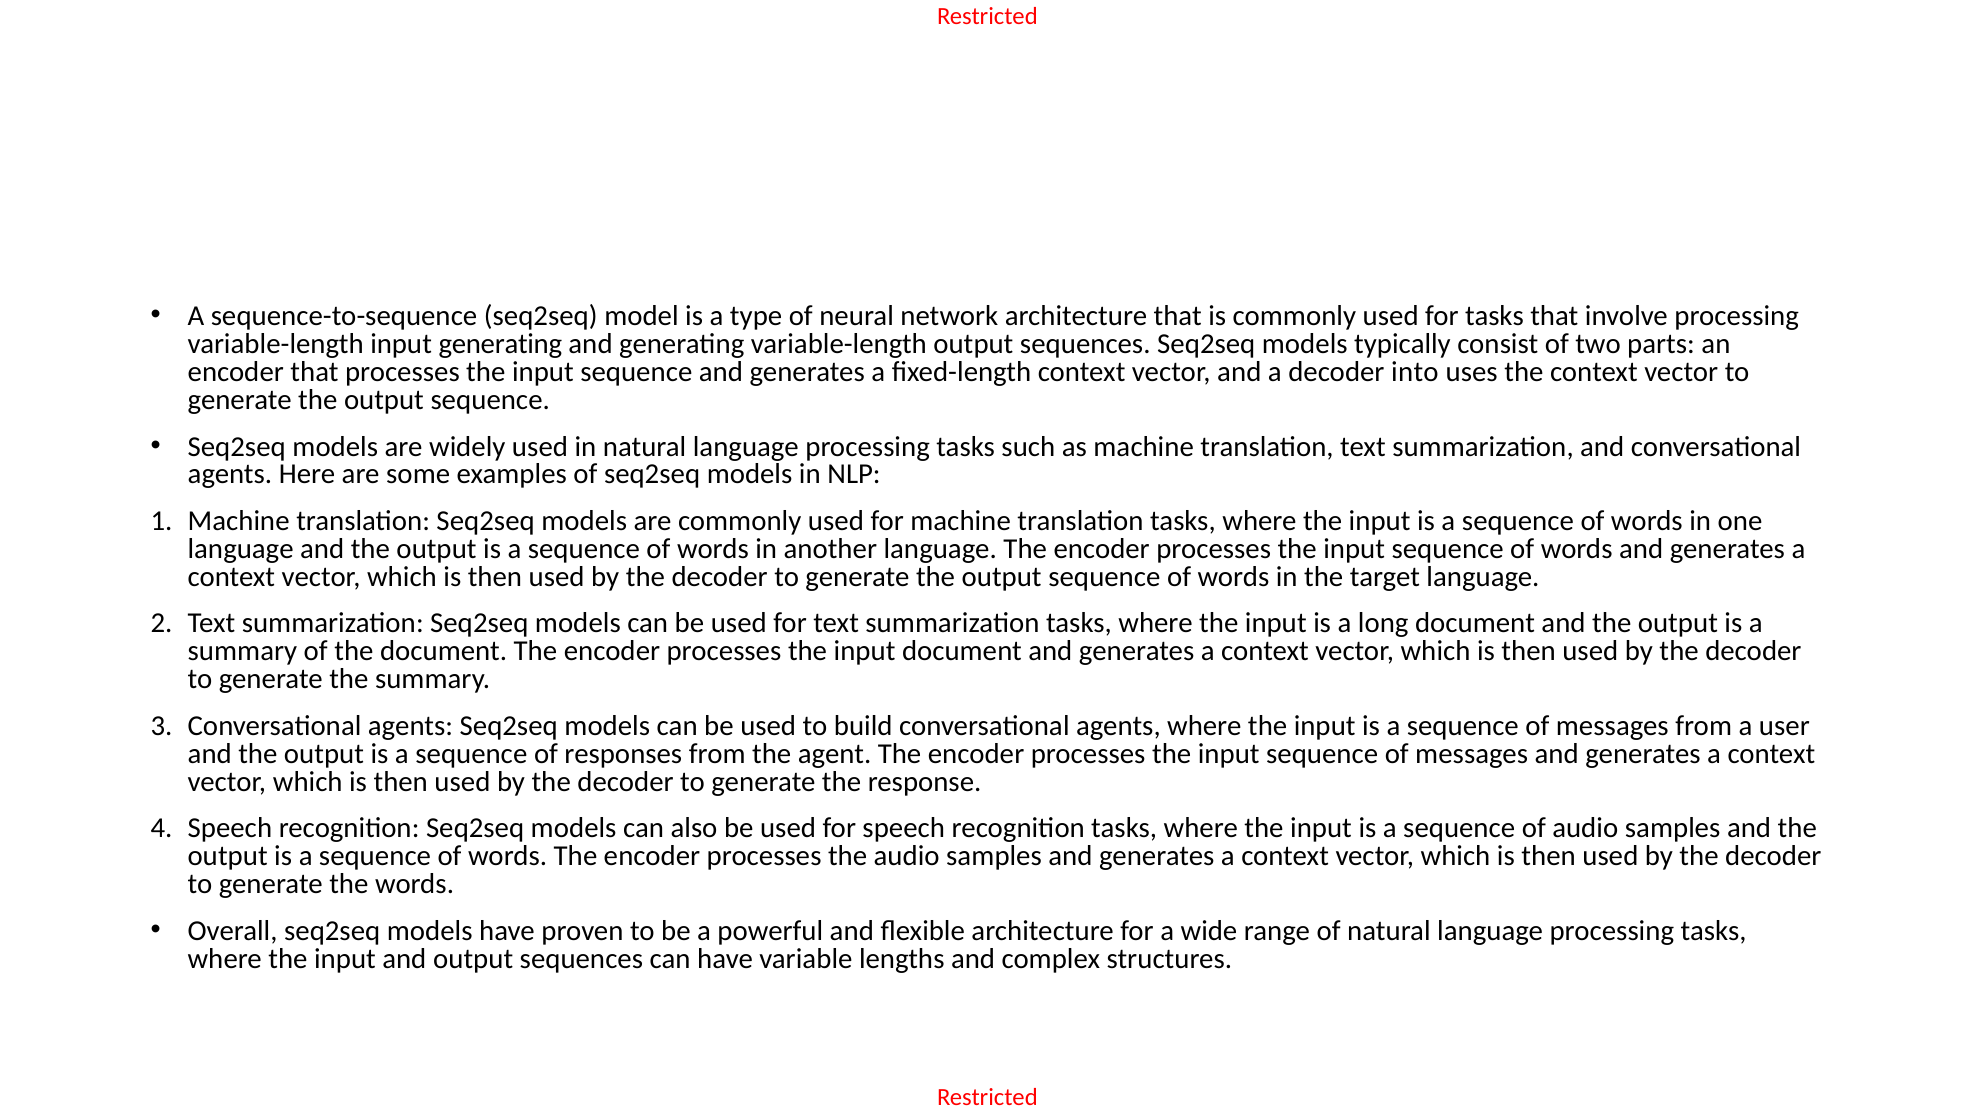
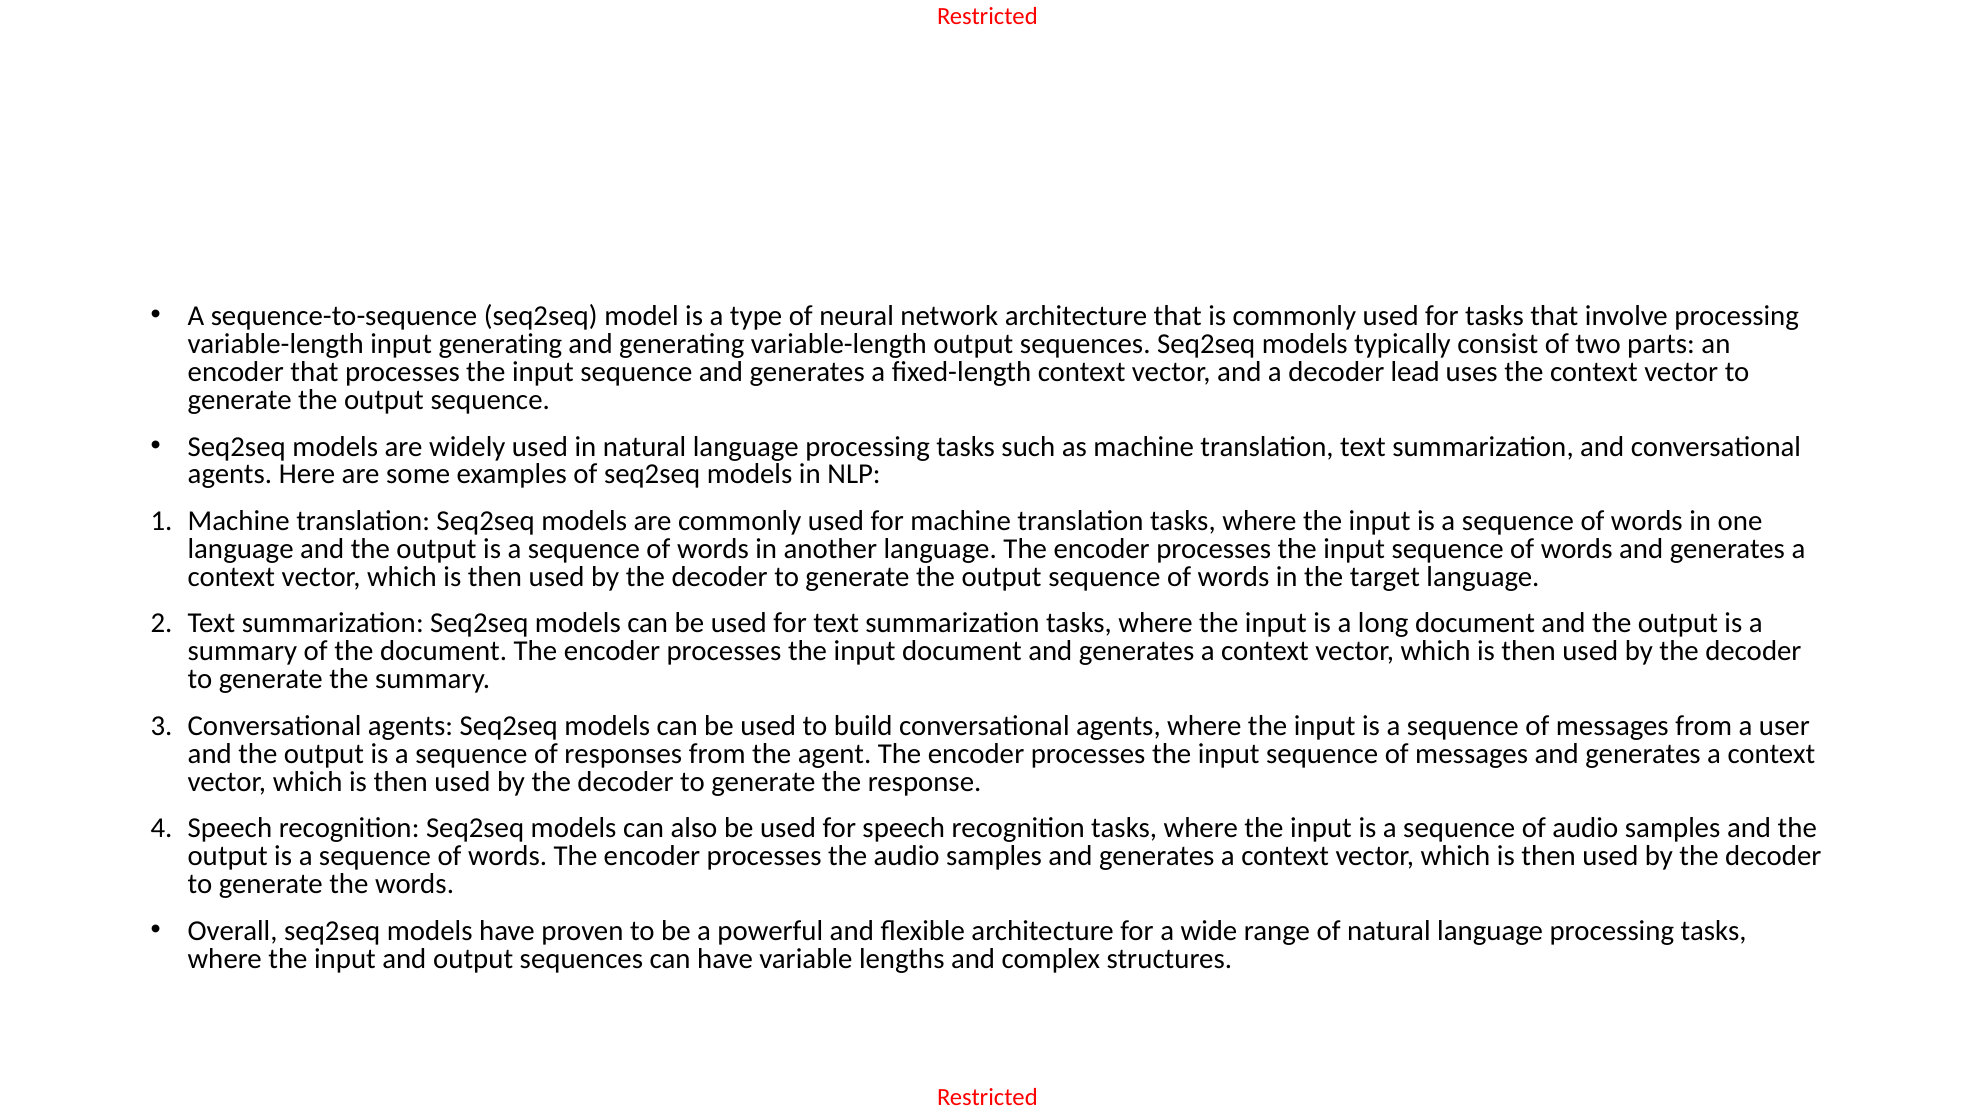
into: into -> lead
